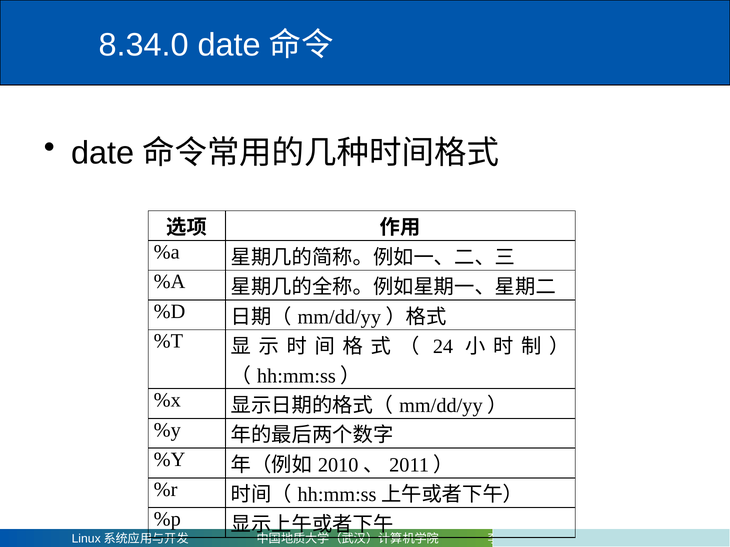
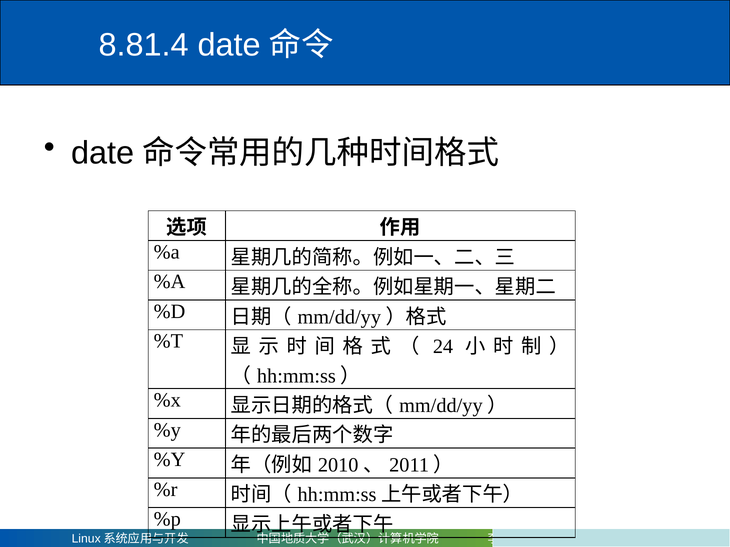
8.34.0: 8.34.0 -> 8.81.4
